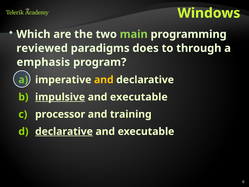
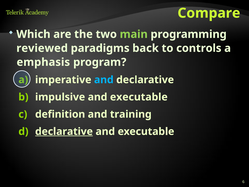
Windows: Windows -> Compare
does: does -> back
through: through -> controls
and at (104, 80) colour: yellow -> light blue
impulsive underline: present -> none
processor: processor -> definition
